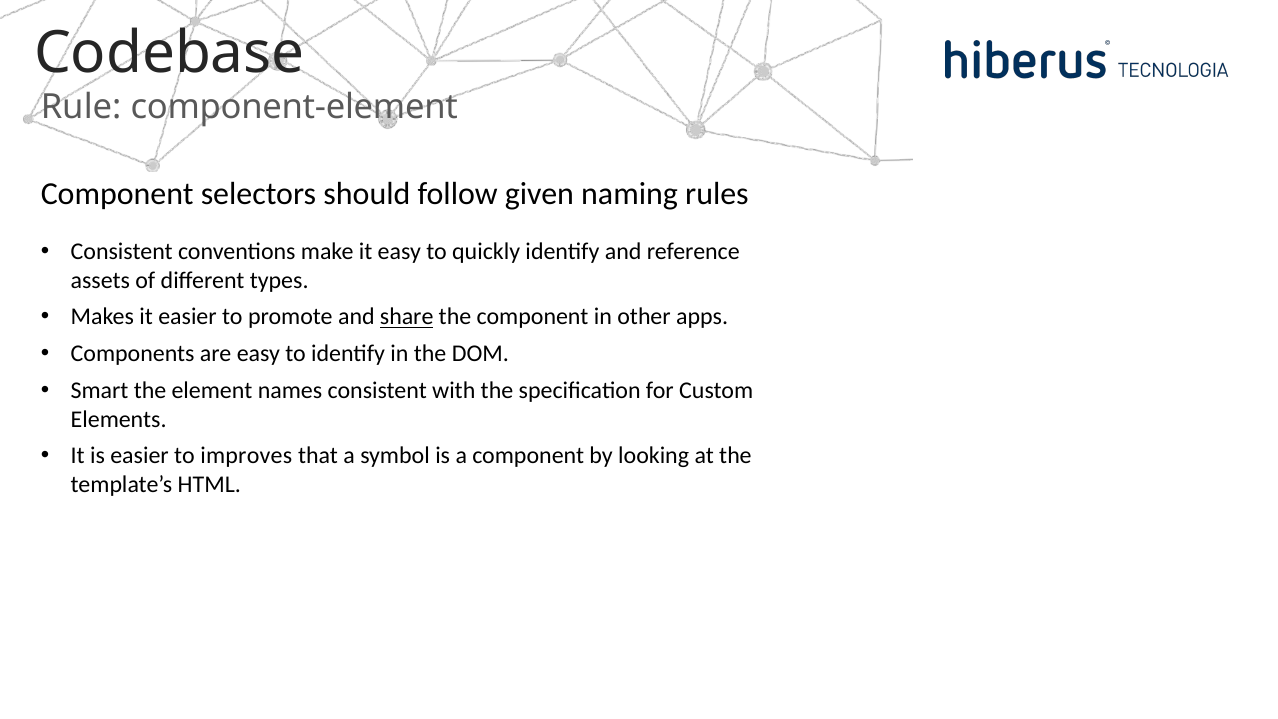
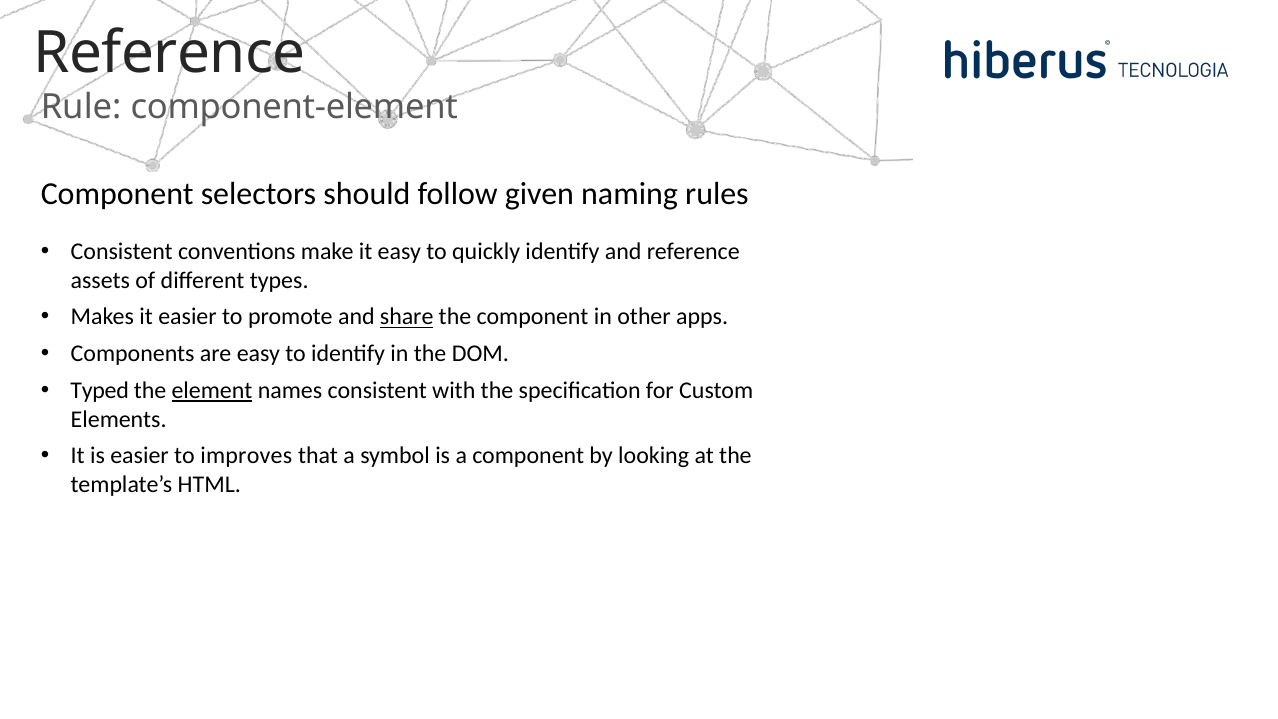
Codebase at (169, 53): Codebase -> Reference
Smart: Smart -> Typed
element underline: none -> present
